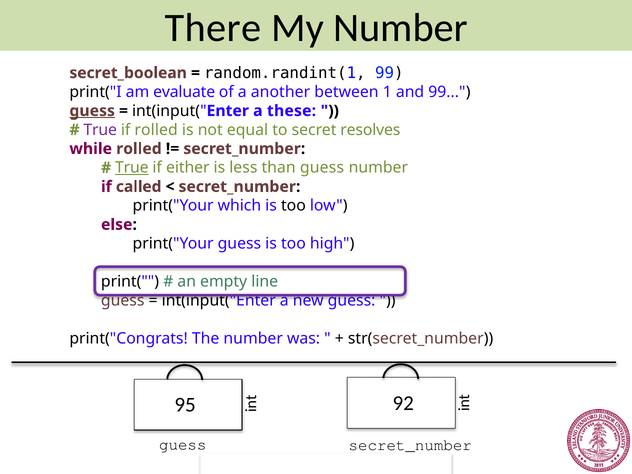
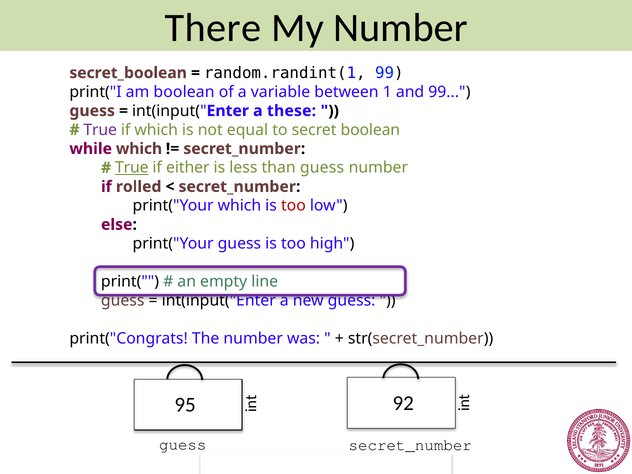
am evaluate: evaluate -> boolean
another: another -> variable
guess at (92, 111) underline: present -> none
if rolled: rolled -> which
secret resolves: resolves -> boolean
while rolled: rolled -> which
called: called -> rolled
too at (293, 206) colour: black -> red
